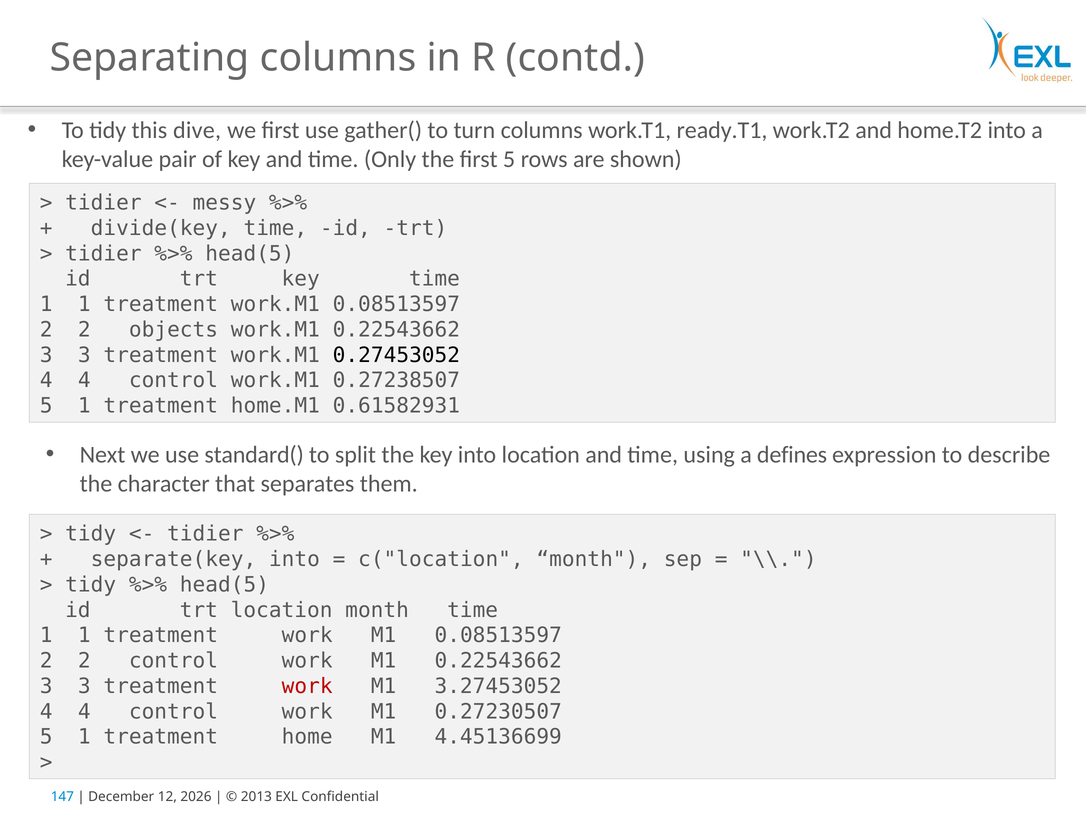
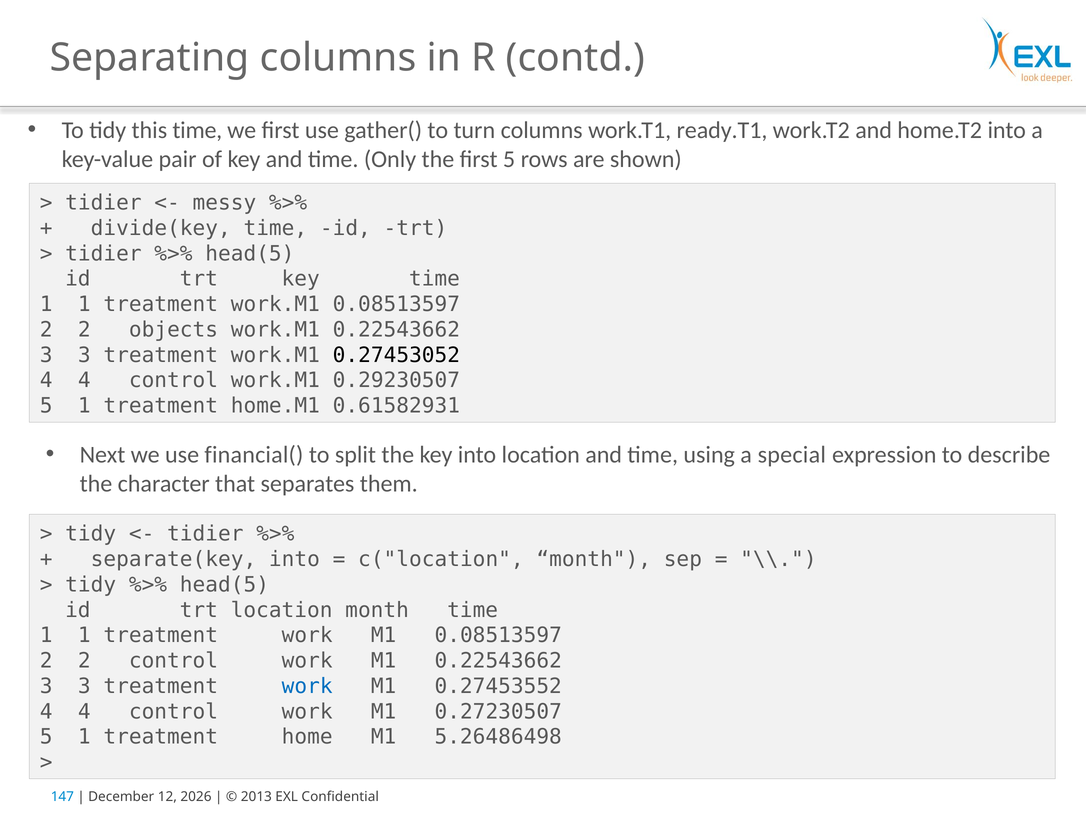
this dive: dive -> time
0.27238507: 0.27238507 -> 0.29230507
standard(: standard( -> financial(
defines: defines -> special
work at (307, 686) colour: red -> blue
3.27453052: 3.27453052 -> 0.27453552
4.45136699: 4.45136699 -> 5.26486498
